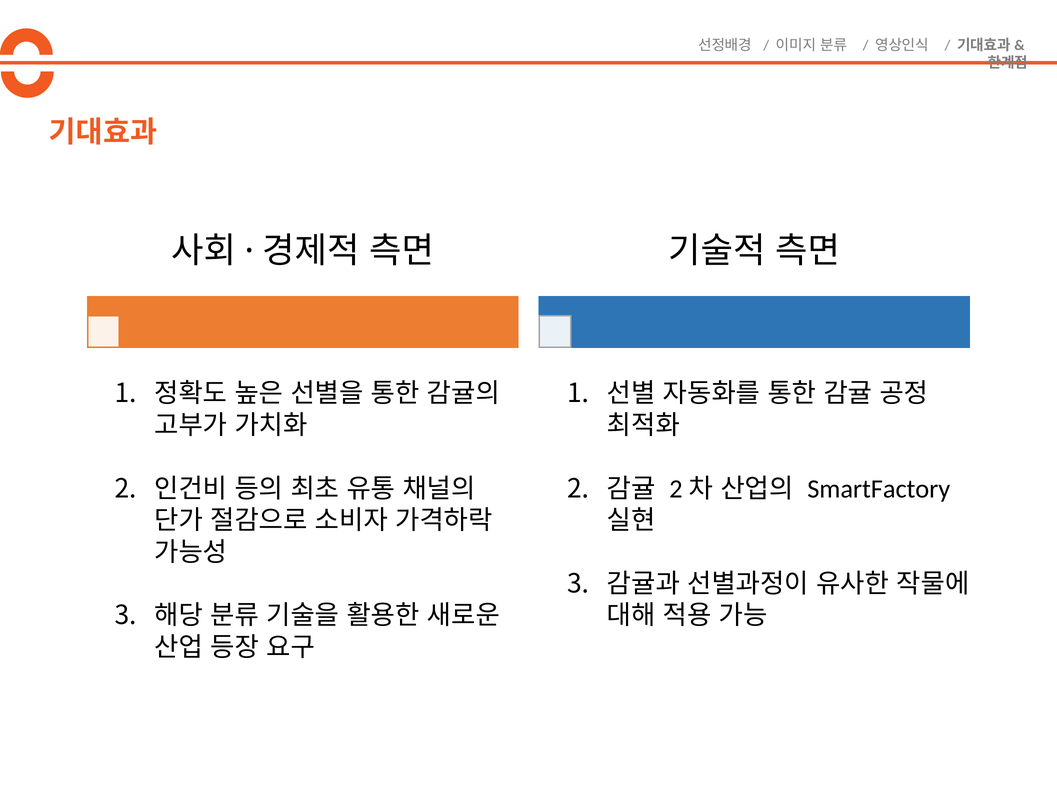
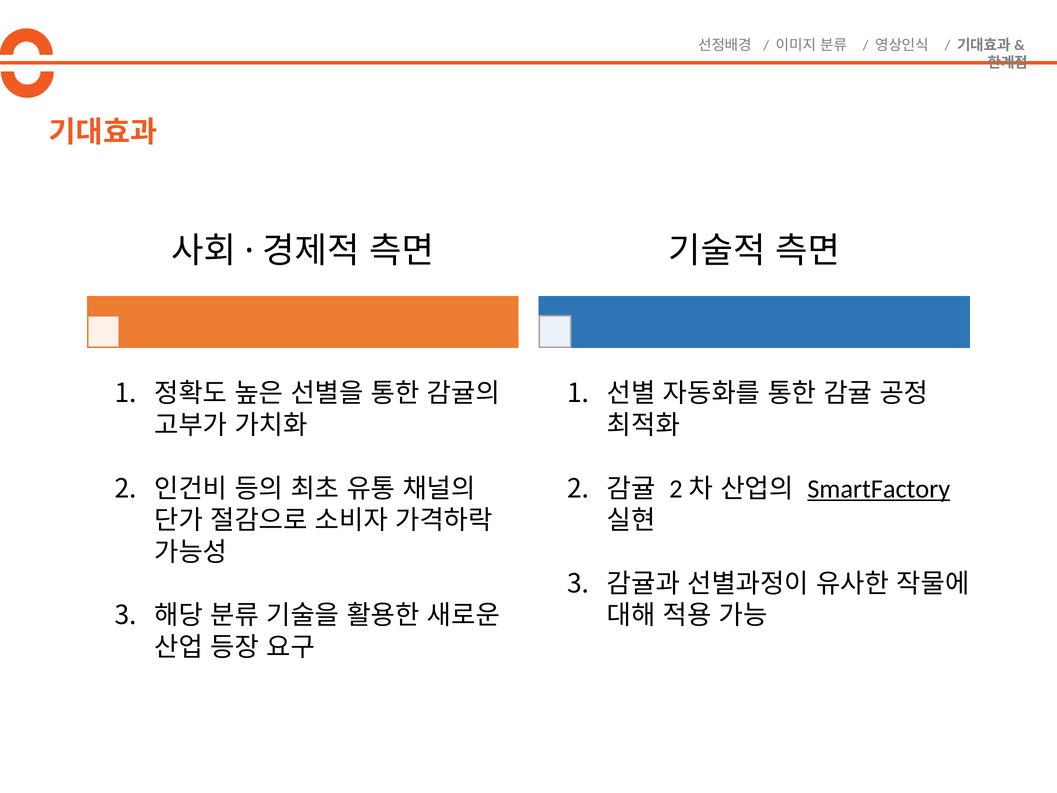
SmartFactory underline: none -> present
